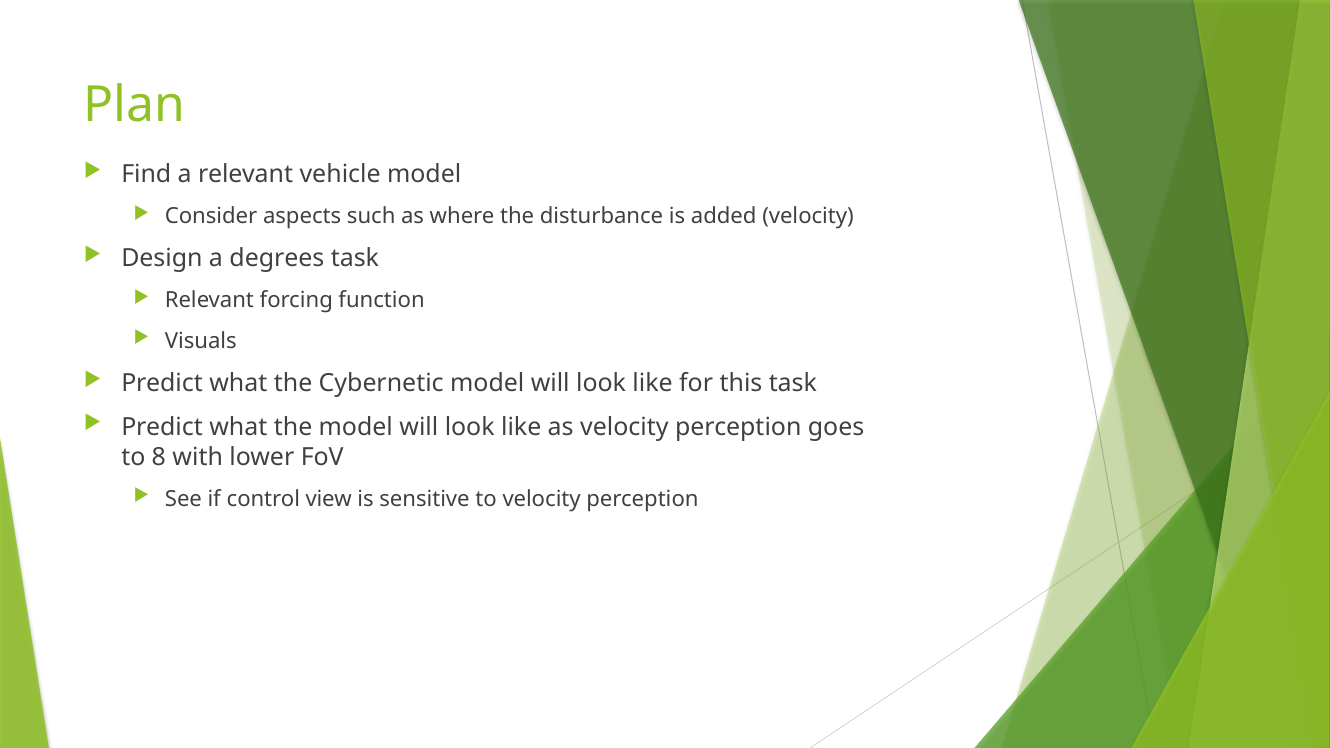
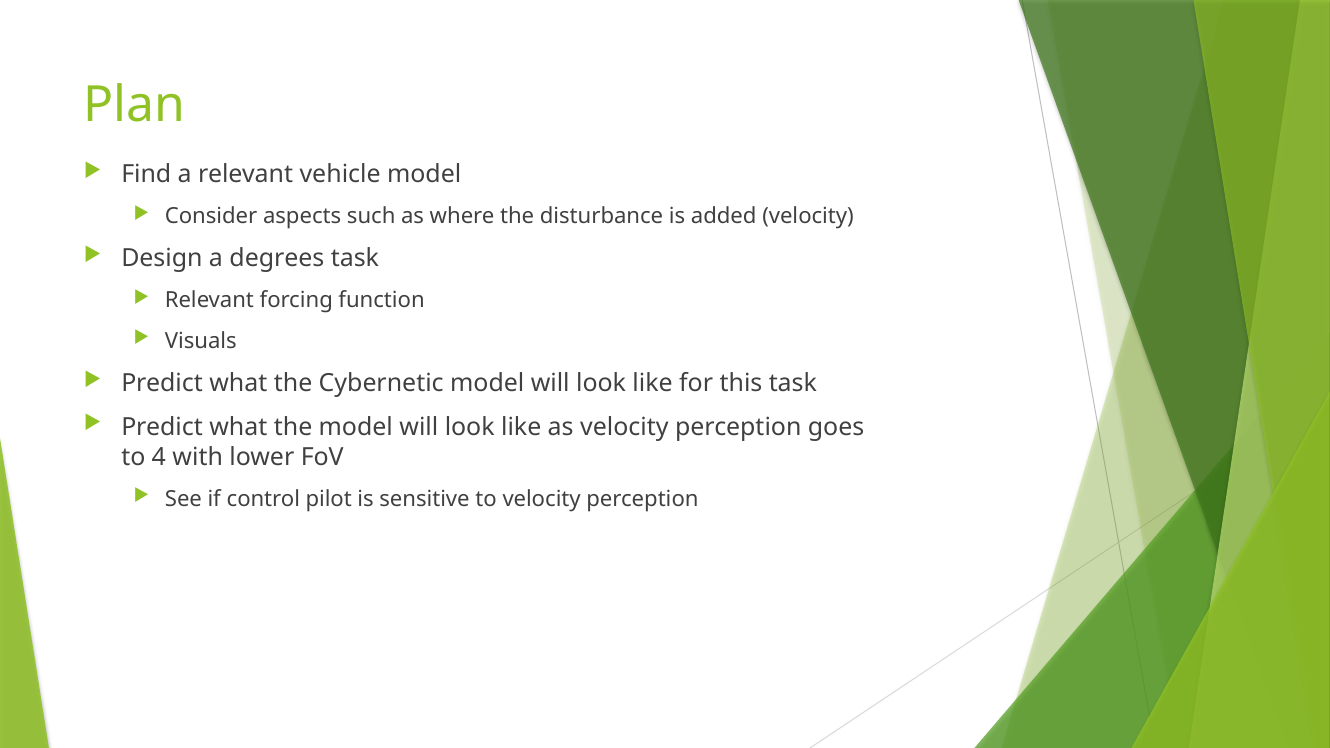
8: 8 -> 4
view: view -> pilot
